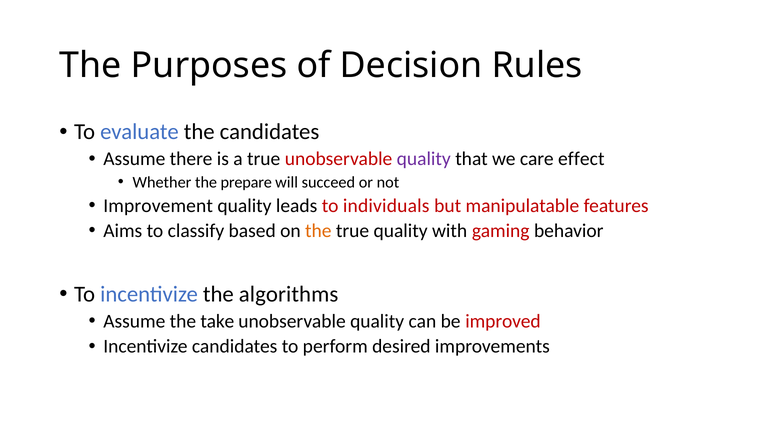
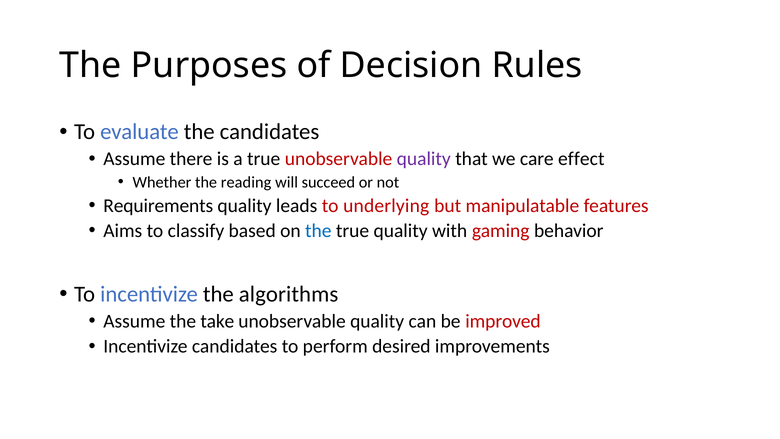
prepare: prepare -> reading
Improvement: Improvement -> Requirements
individuals: individuals -> underlying
the at (318, 231) colour: orange -> blue
